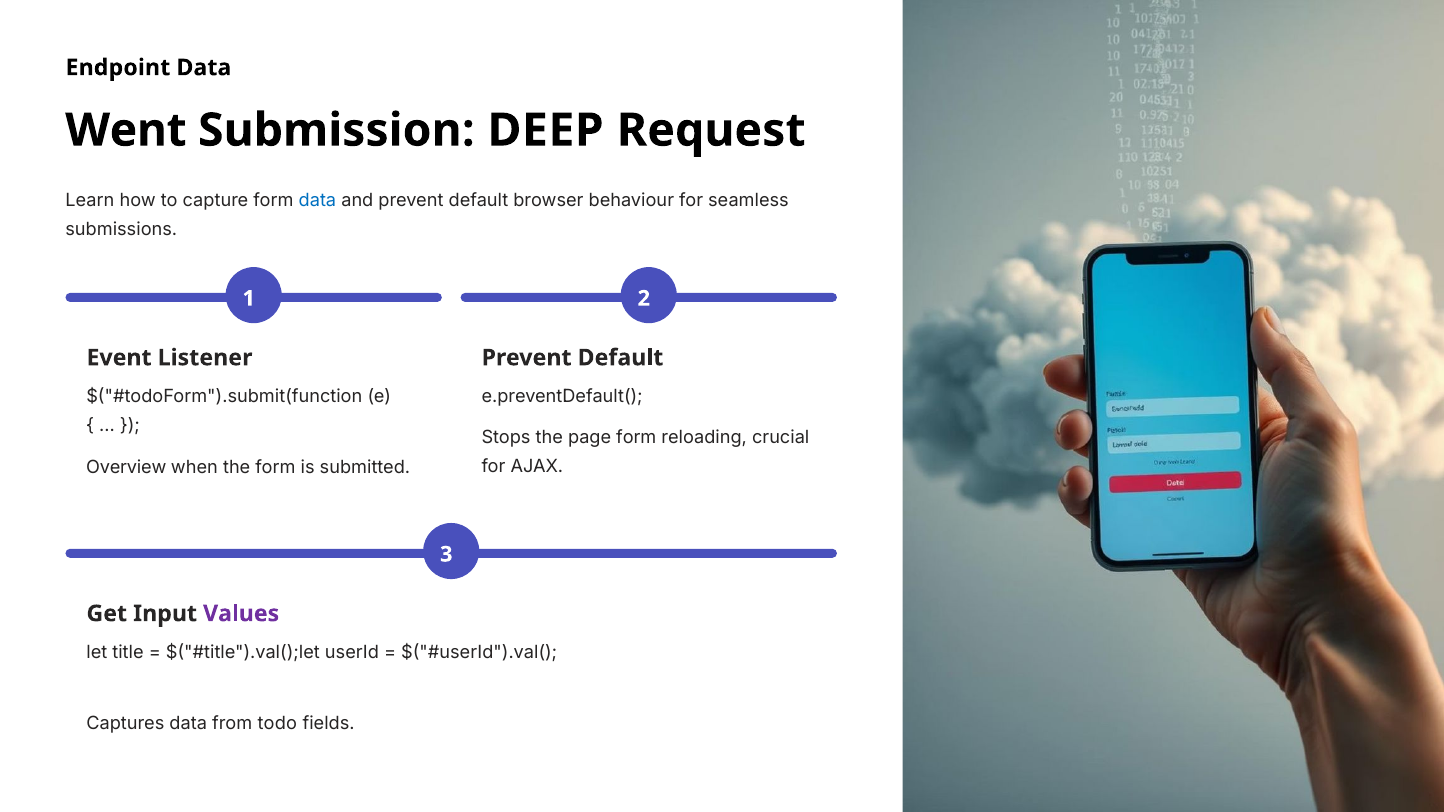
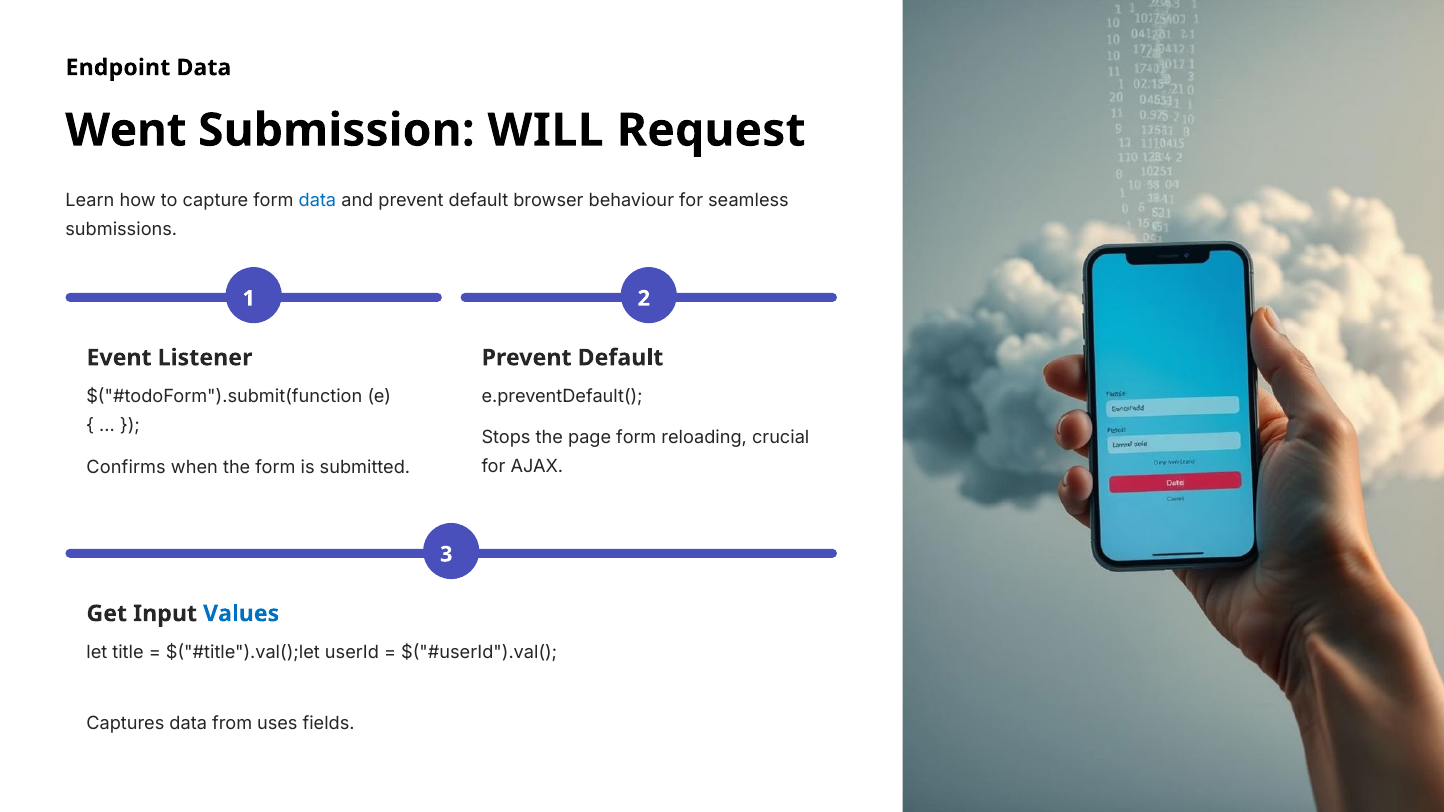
DEEP: DEEP -> WILL
Overview: Overview -> Confirms
Values colour: purple -> blue
todo: todo -> uses
